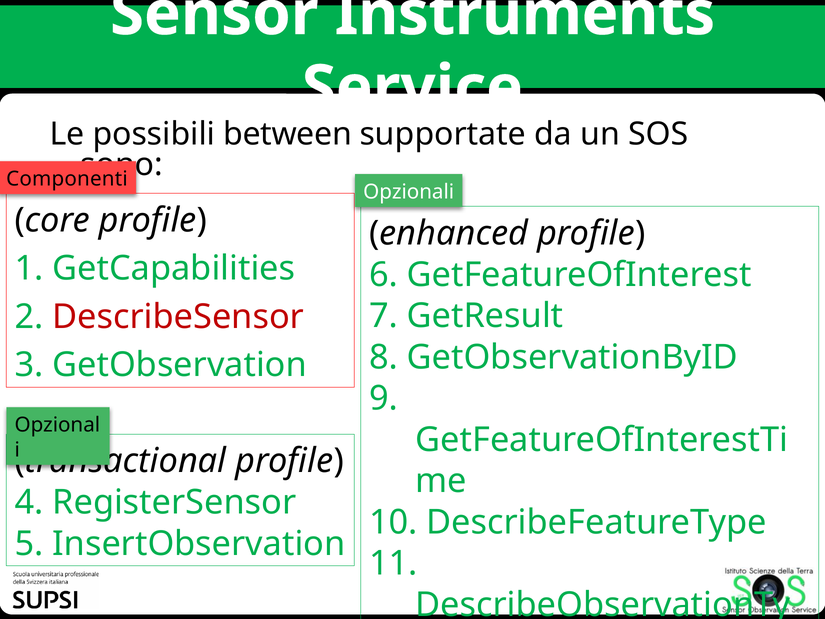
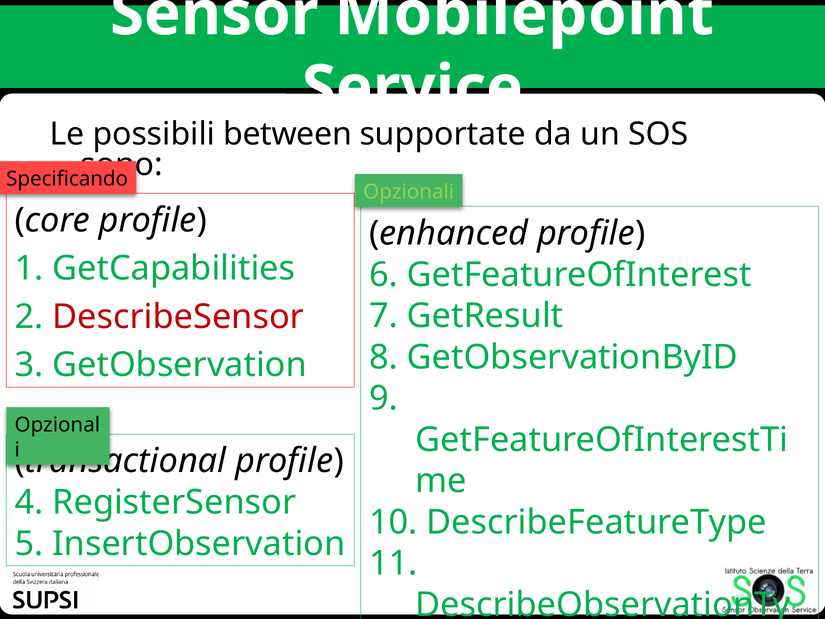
Instruments: Instruments -> Mobilepoint
Componenti: Componenti -> Specificando
Opzionali colour: white -> light green
